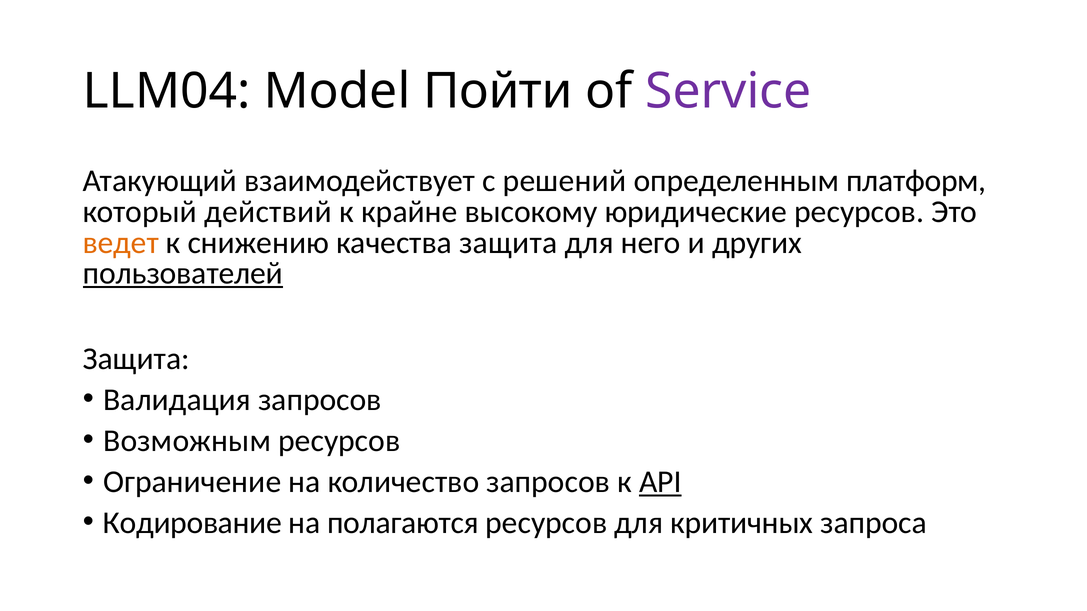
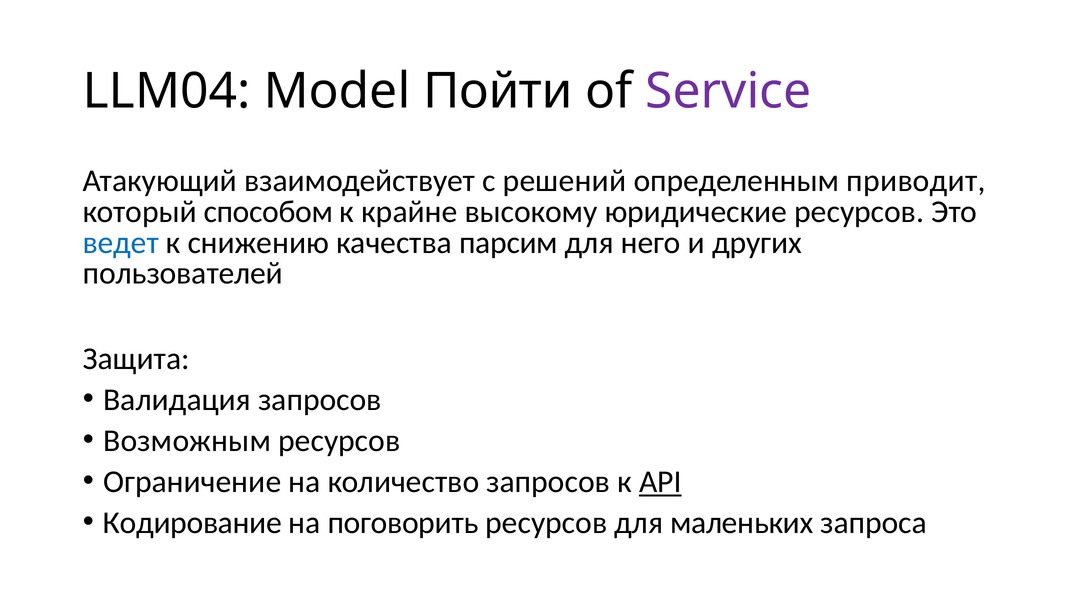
платформ: платформ -> приводит
действий: действий -> способом
ведет colour: orange -> blue
качества защита: защита -> парсим
пользователей underline: present -> none
полагаются: полагаются -> поговорить
критичных: критичных -> маленьких
